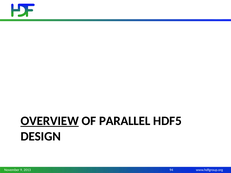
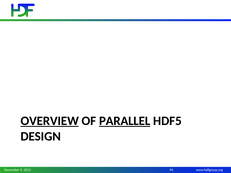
PARALLEL underline: none -> present
